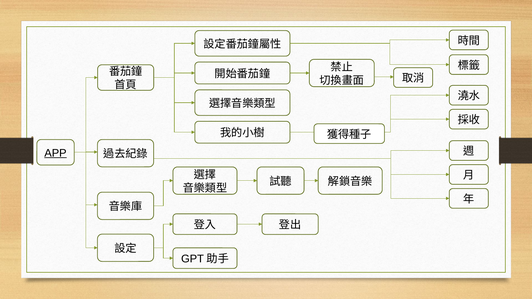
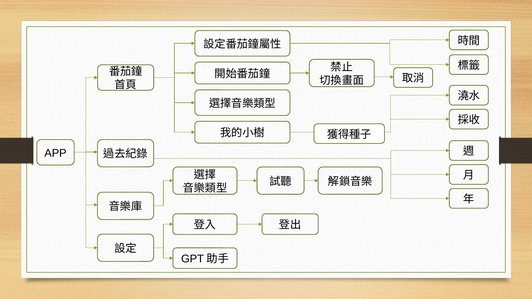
APP underline: present -> none
